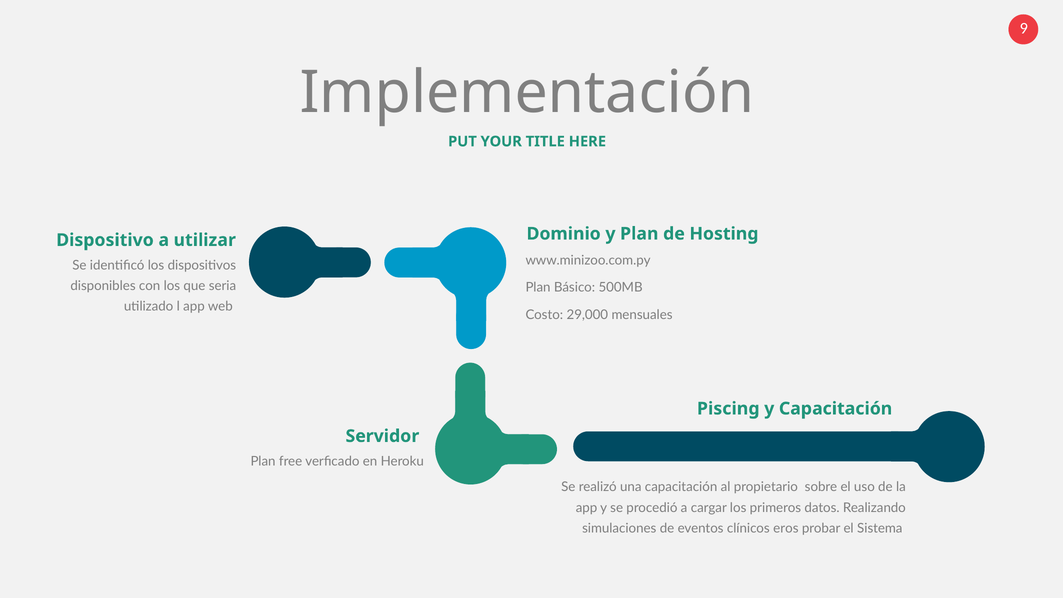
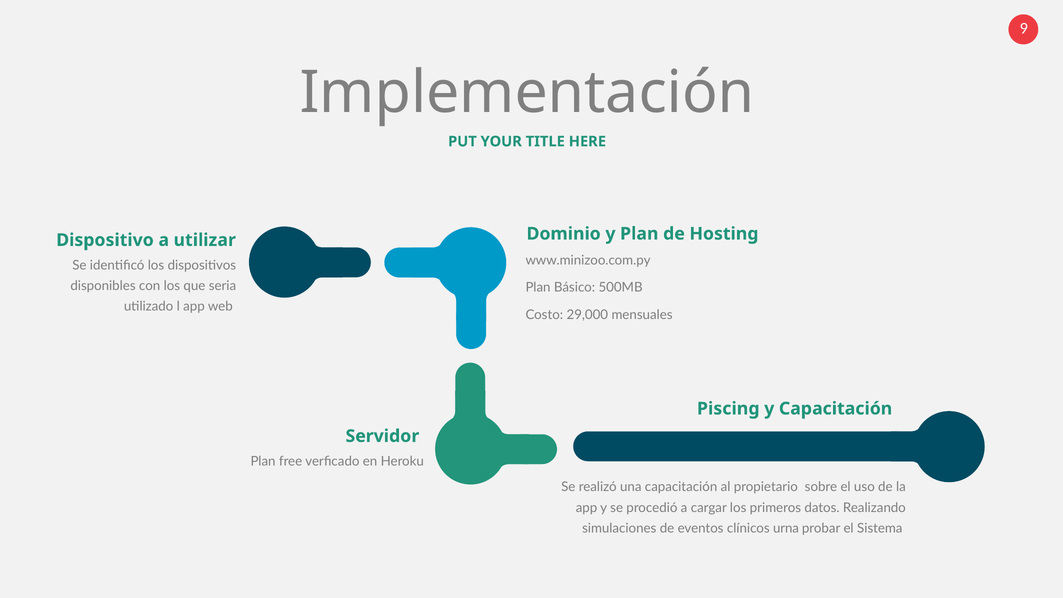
eros: eros -> urna
